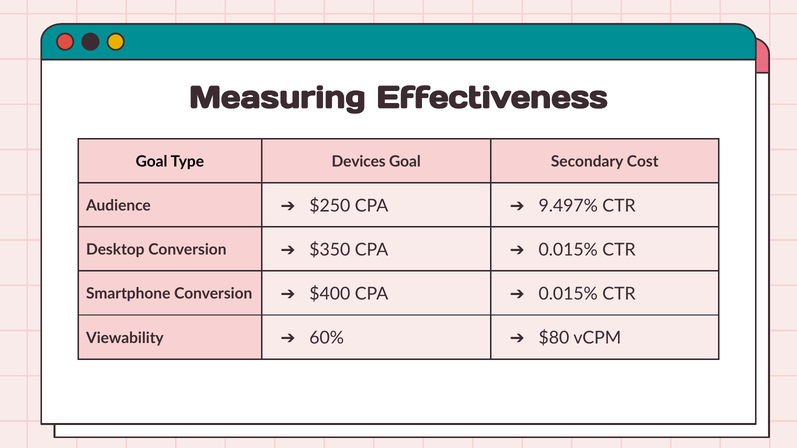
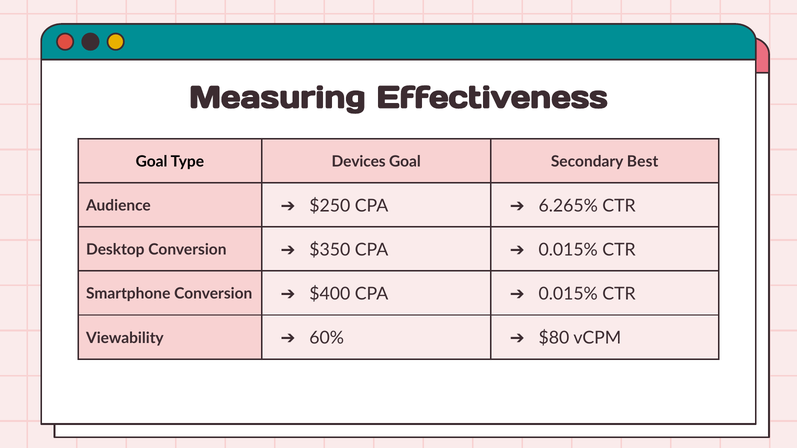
Cost: Cost -> Best
9.497%: 9.497% -> 6.265%
